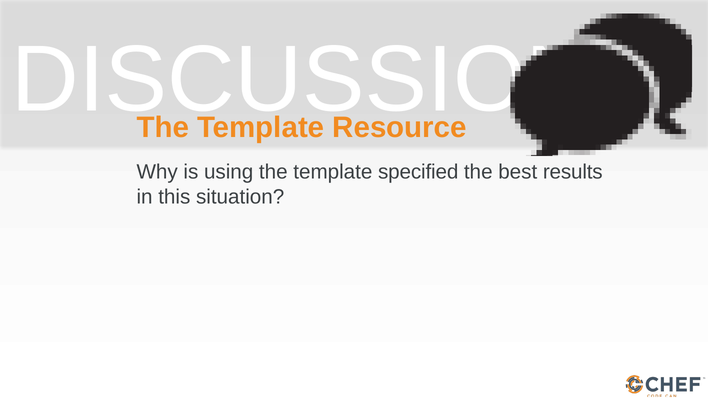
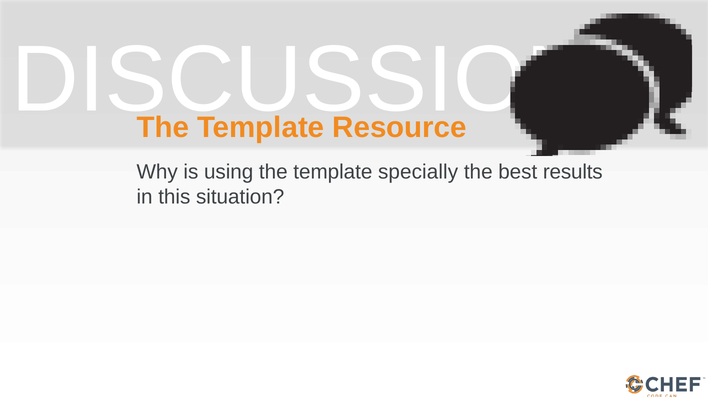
specified: specified -> specially
